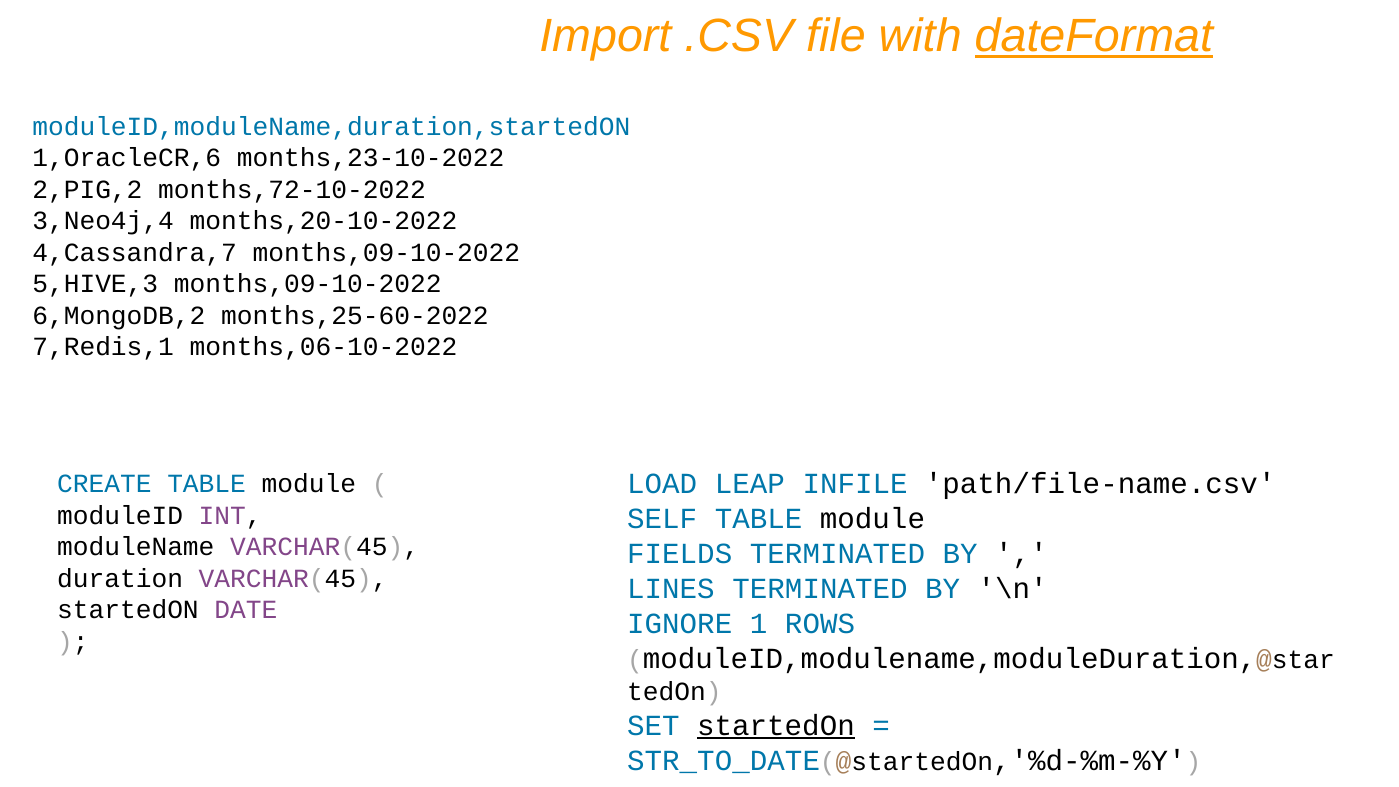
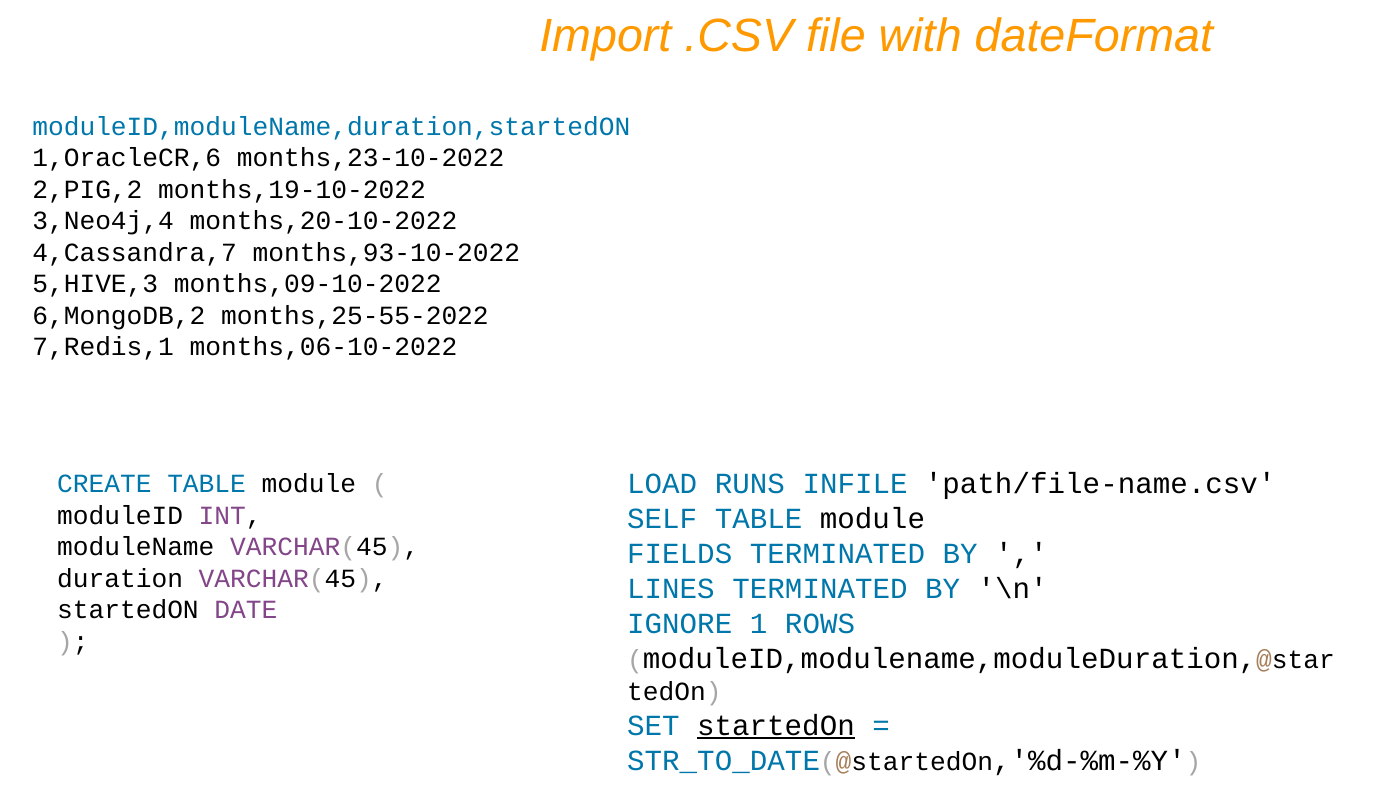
dateFormat underline: present -> none
months,72-10-2022: months,72-10-2022 -> months,19-10-2022
4,Cassandra,7 months,09-10-2022: months,09-10-2022 -> months,93-10-2022
months,25-60-2022: months,25-60-2022 -> months,25-55-2022
LEAP: LEAP -> RUNS
